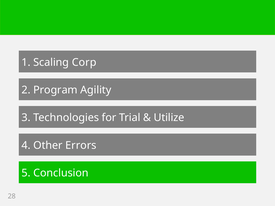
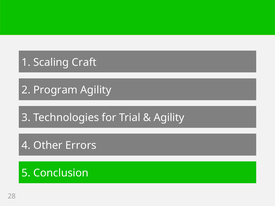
Corp: Corp -> Craft
Utilize at (169, 118): Utilize -> Agility
